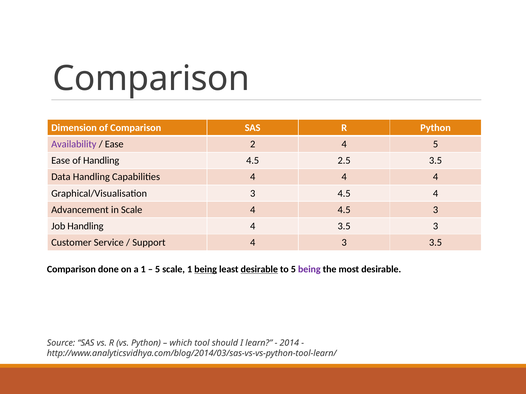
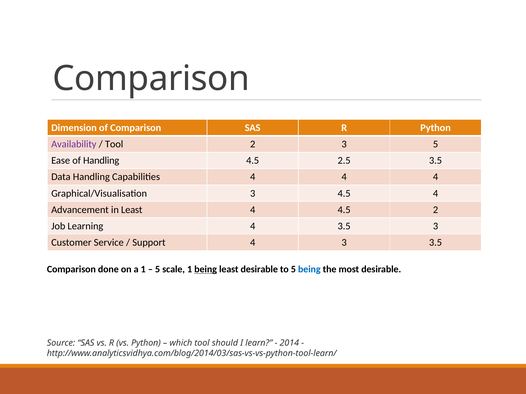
Ease at (114, 144): Ease -> Tool
2 4: 4 -> 3
in Scale: Scale -> Least
4.5 3: 3 -> 2
Job Handling: Handling -> Learning
desirable at (259, 270) underline: present -> none
being at (309, 270) colour: purple -> blue
